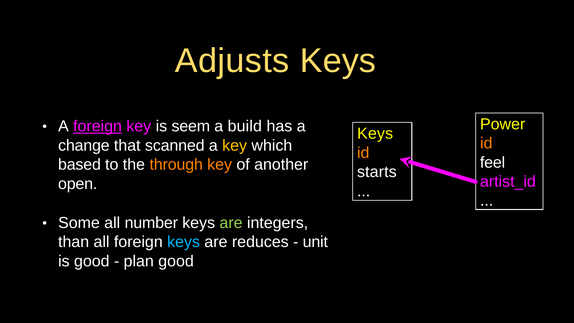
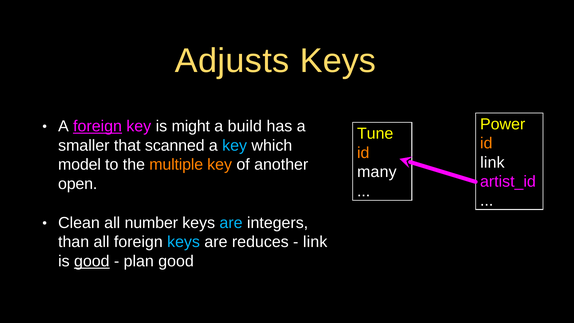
seem: seem -> might
Keys at (375, 134): Keys -> Tune
change: change -> smaller
key at (235, 145) colour: yellow -> light blue
feel at (493, 162): feel -> link
based: based -> model
through: through -> multiple
starts: starts -> many
Some: Some -> Clean
are at (231, 223) colour: light green -> light blue
unit at (315, 242): unit -> link
good at (92, 261) underline: none -> present
